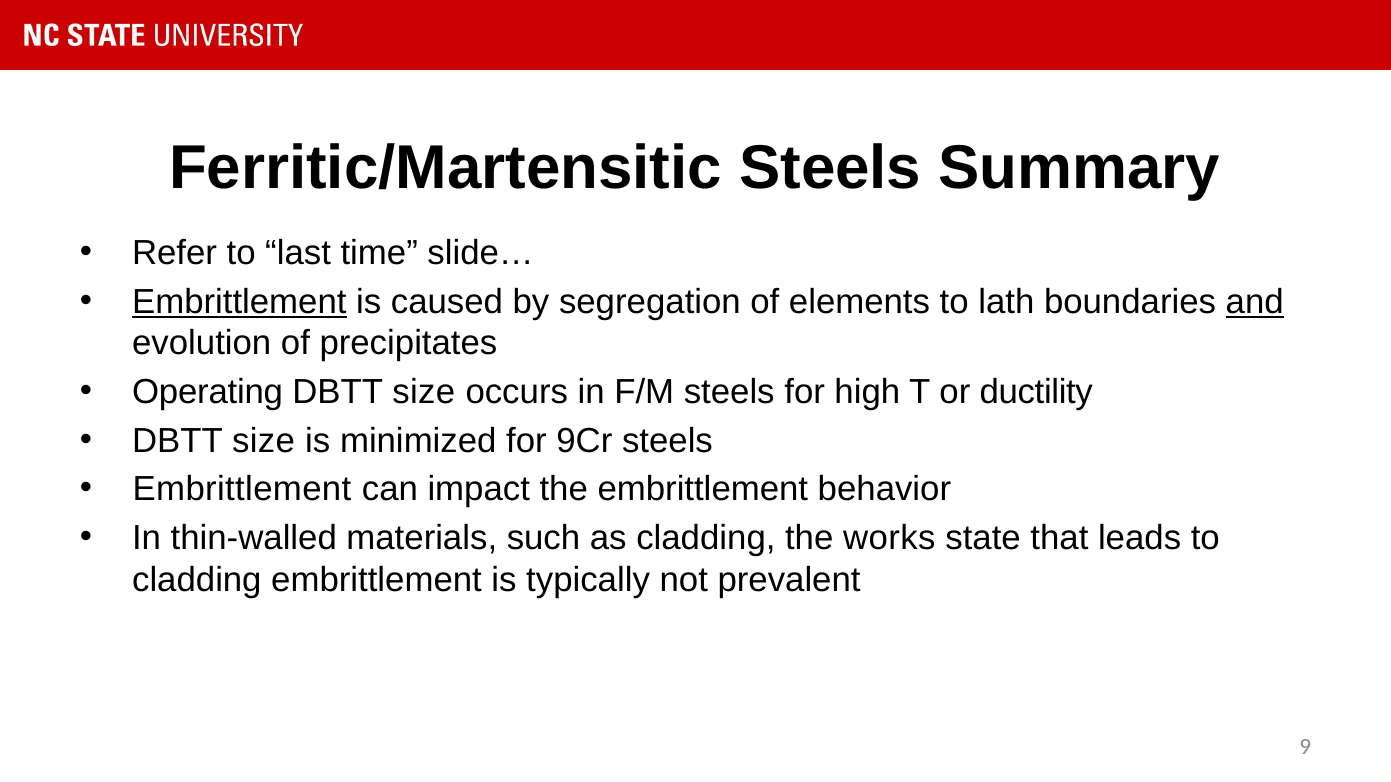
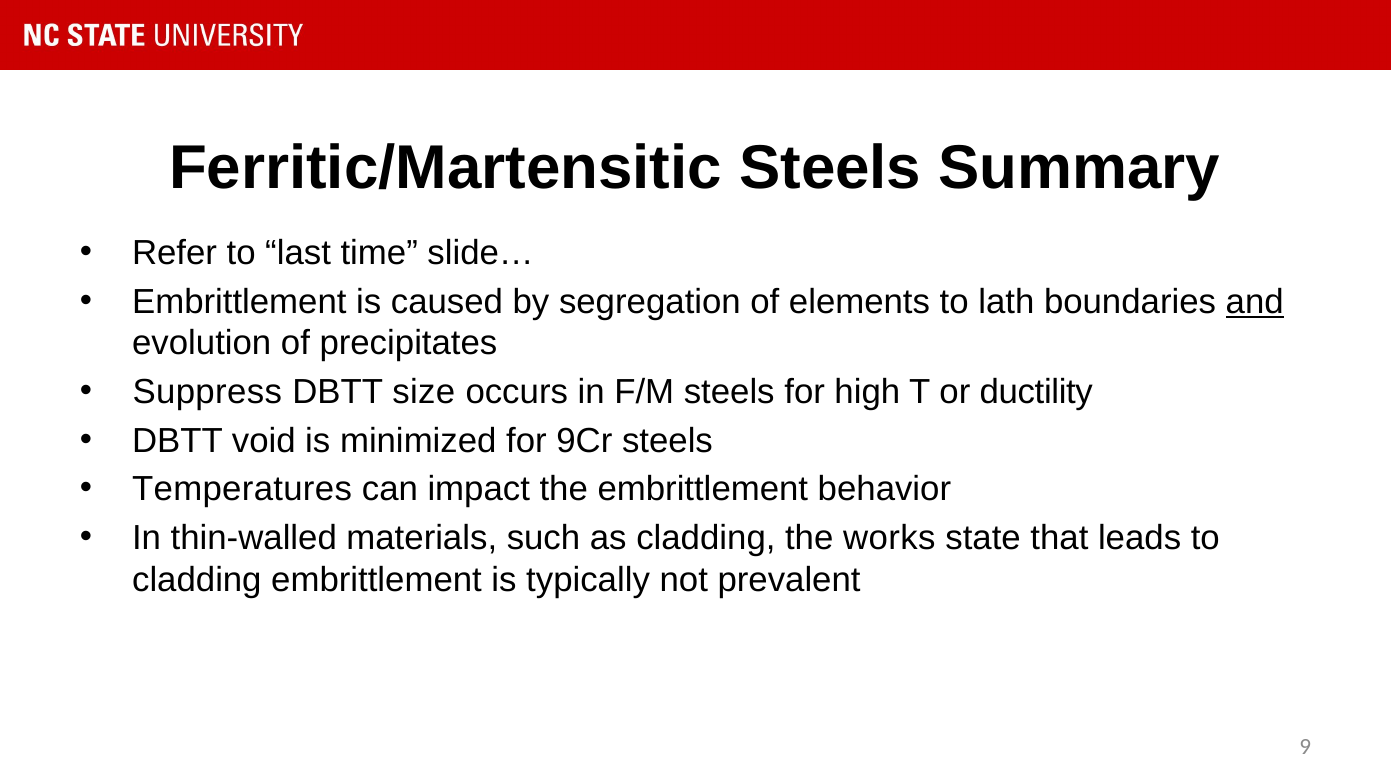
Embrittlement at (239, 302) underline: present -> none
Operating: Operating -> Suppress
size at (264, 441): size -> void
Embrittlement at (242, 490): Embrittlement -> Temperatures
